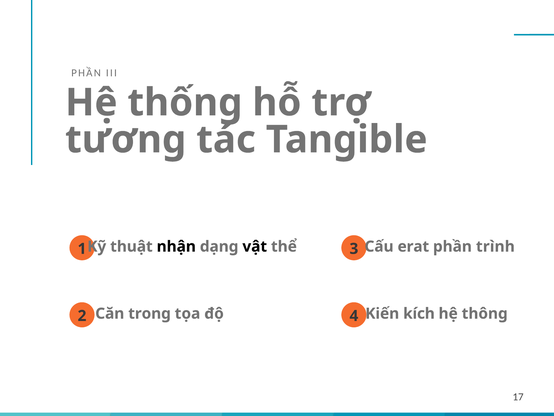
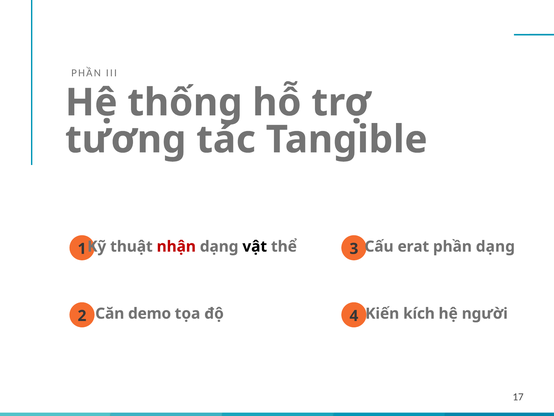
nhận colour: black -> red
phần trình: trình -> dạng
trong: trong -> demo
thông: thông -> người
